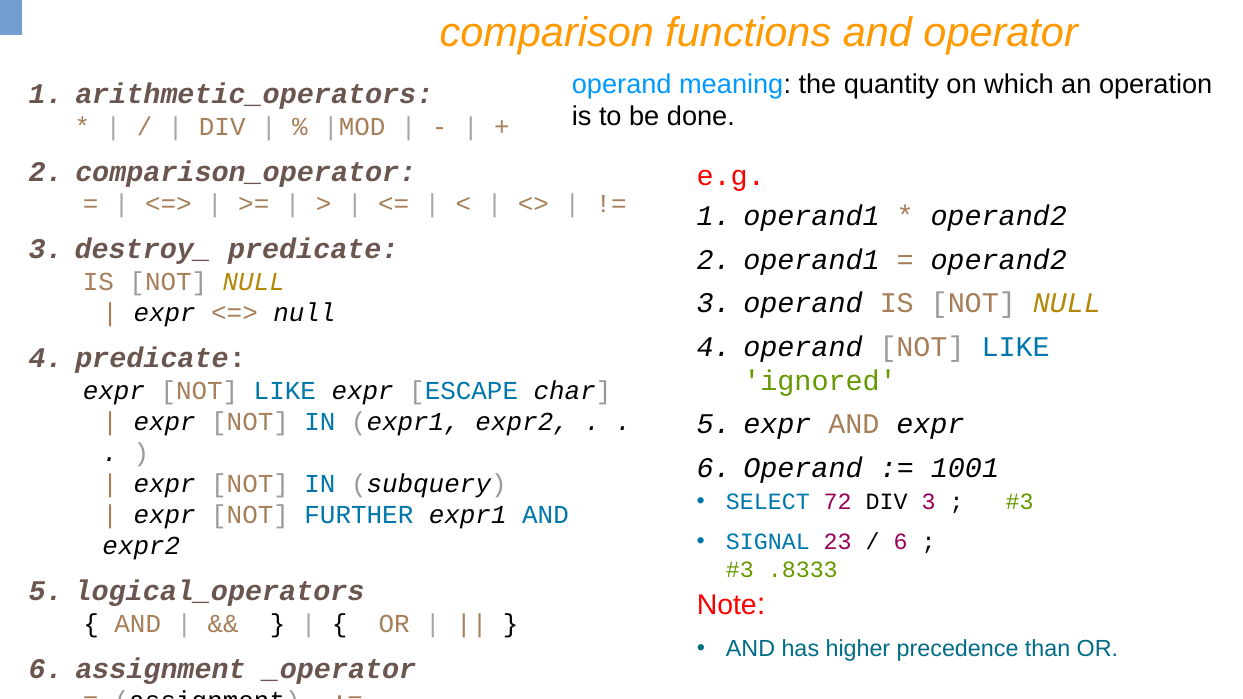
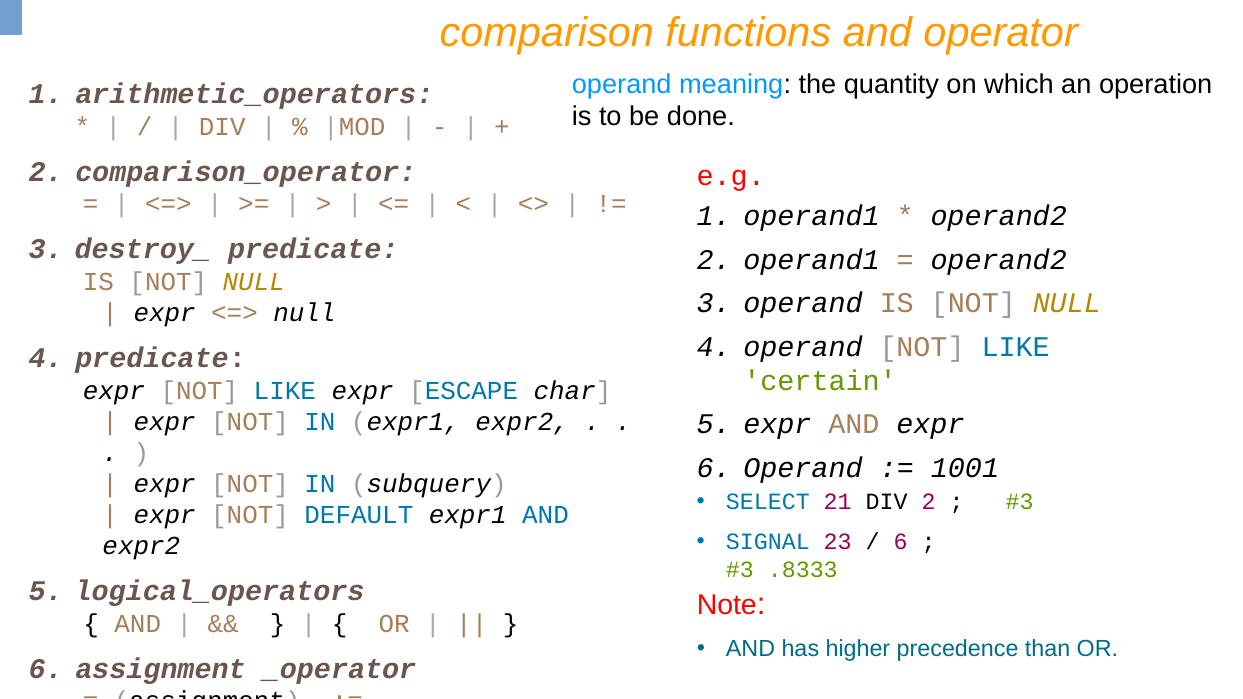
ignored: ignored -> certain
72: 72 -> 21
DIV 3: 3 -> 2
FURTHER: FURTHER -> DEFAULT
